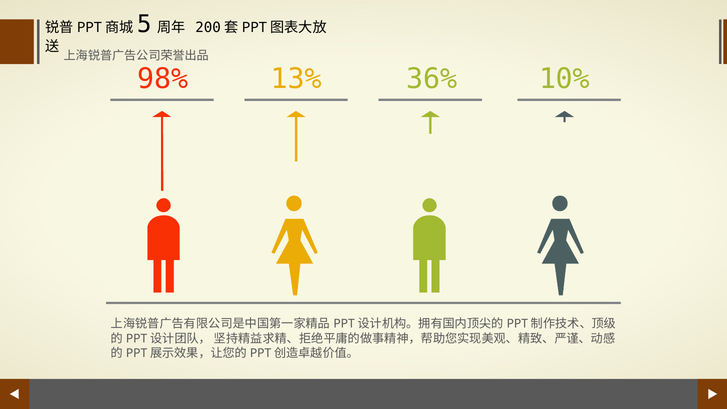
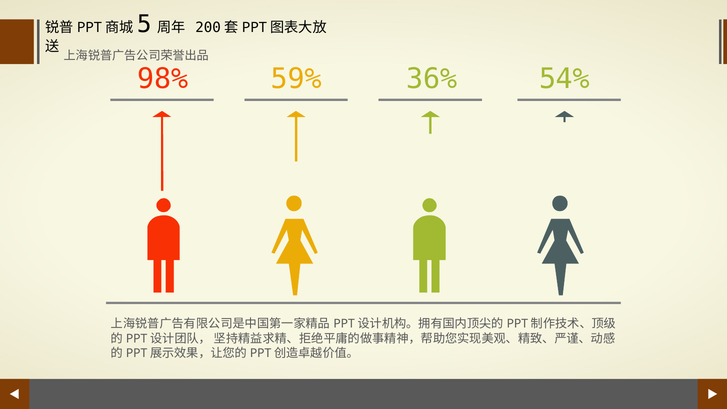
13%: 13% -> 59%
10%: 10% -> 54%
